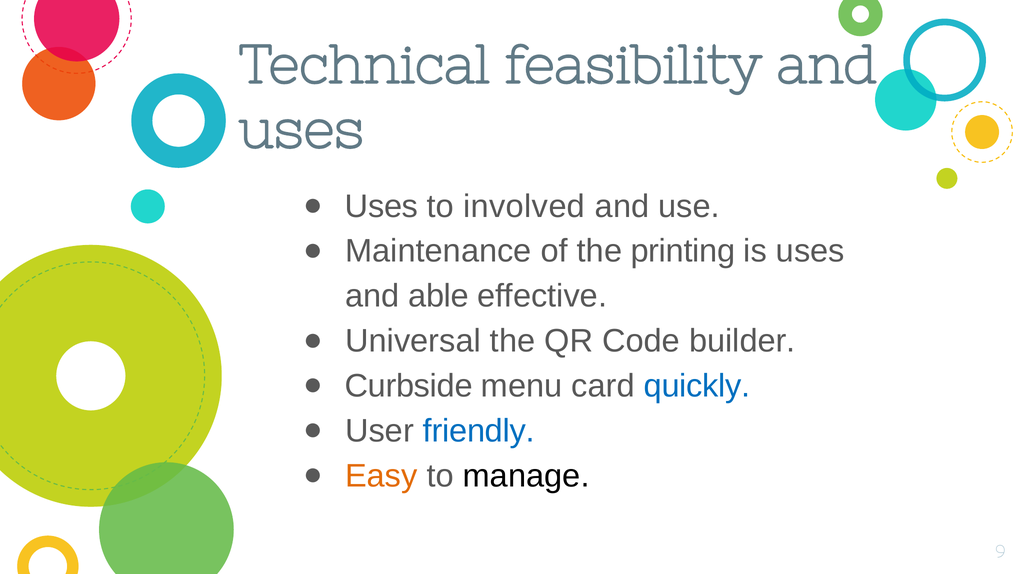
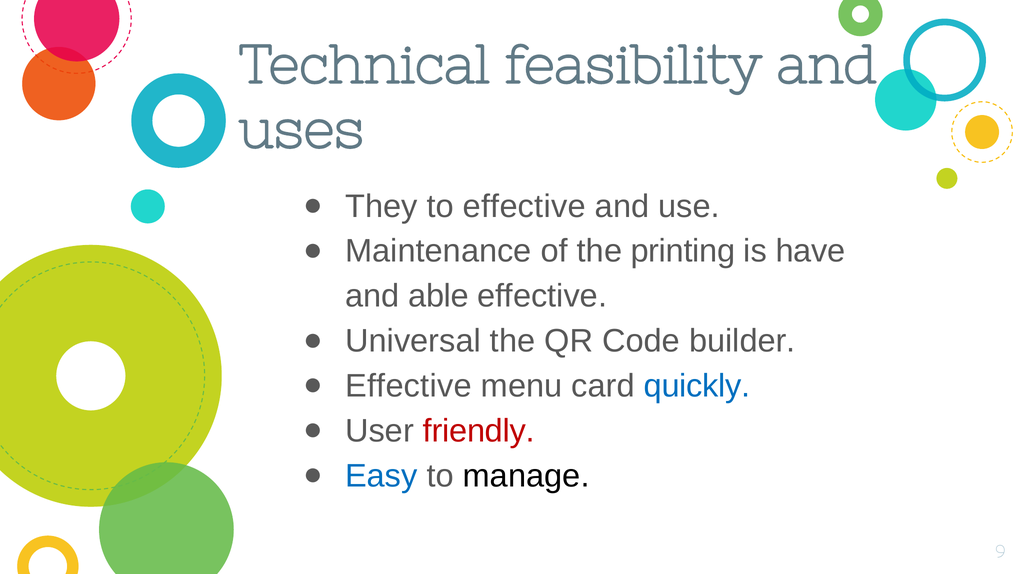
Uses at (382, 206): Uses -> They
to involved: involved -> effective
is uses: uses -> have
Curbside at (409, 386): Curbside -> Effective
friendly colour: blue -> red
Easy colour: orange -> blue
